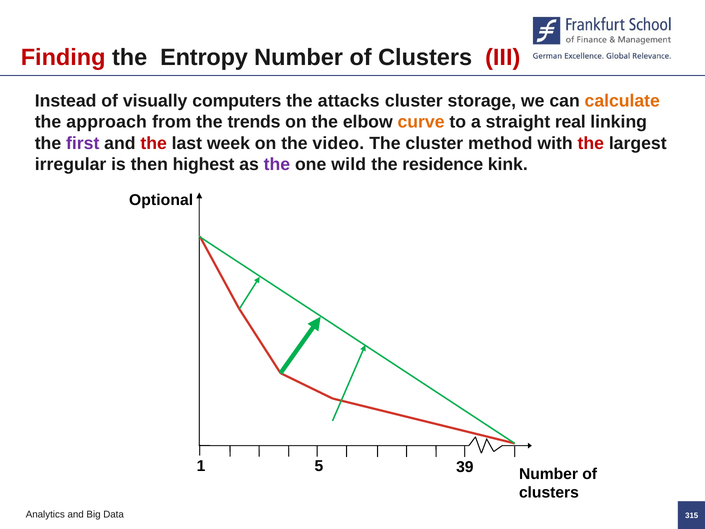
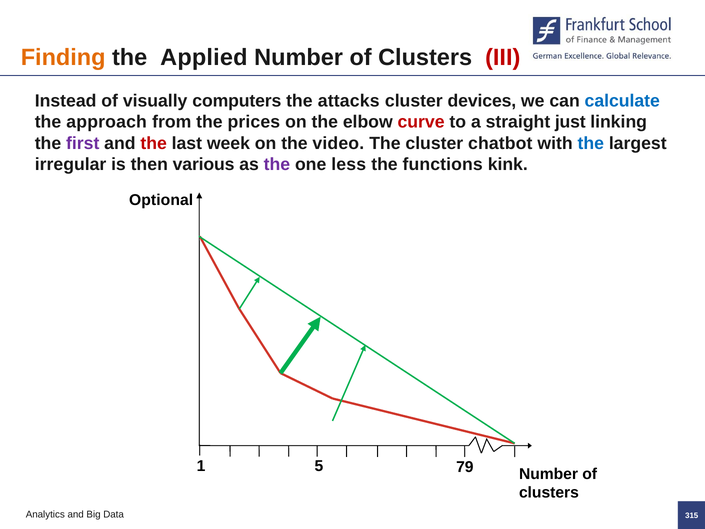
Finding colour: red -> orange
Entropy: Entropy -> Applied
storage: storage -> devices
calculate colour: orange -> blue
trends: trends -> prices
curve colour: orange -> red
real: real -> just
method: method -> chatbot
the at (591, 143) colour: red -> blue
highest: highest -> various
wild: wild -> less
residence: residence -> functions
39: 39 -> 79
